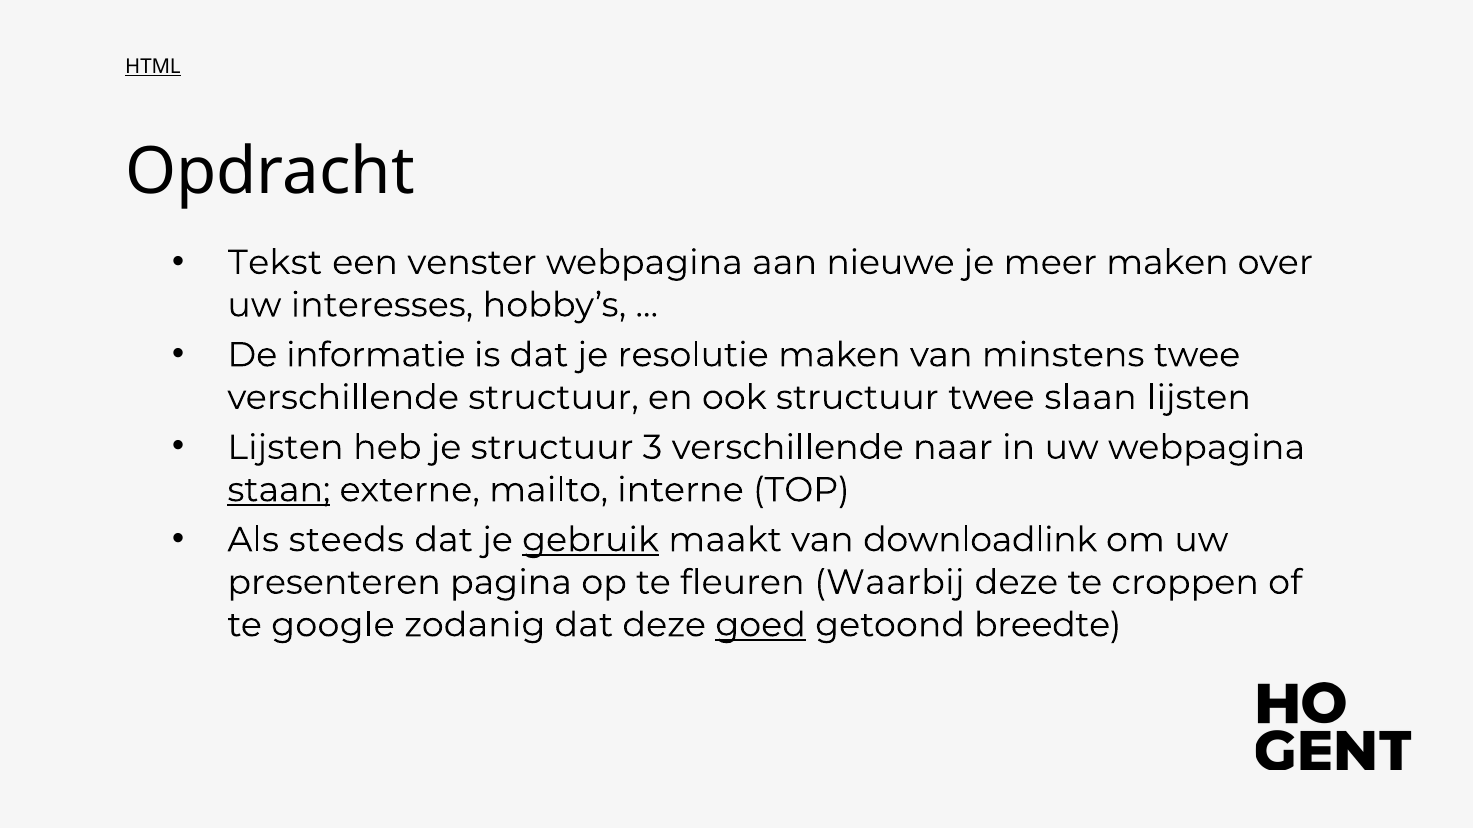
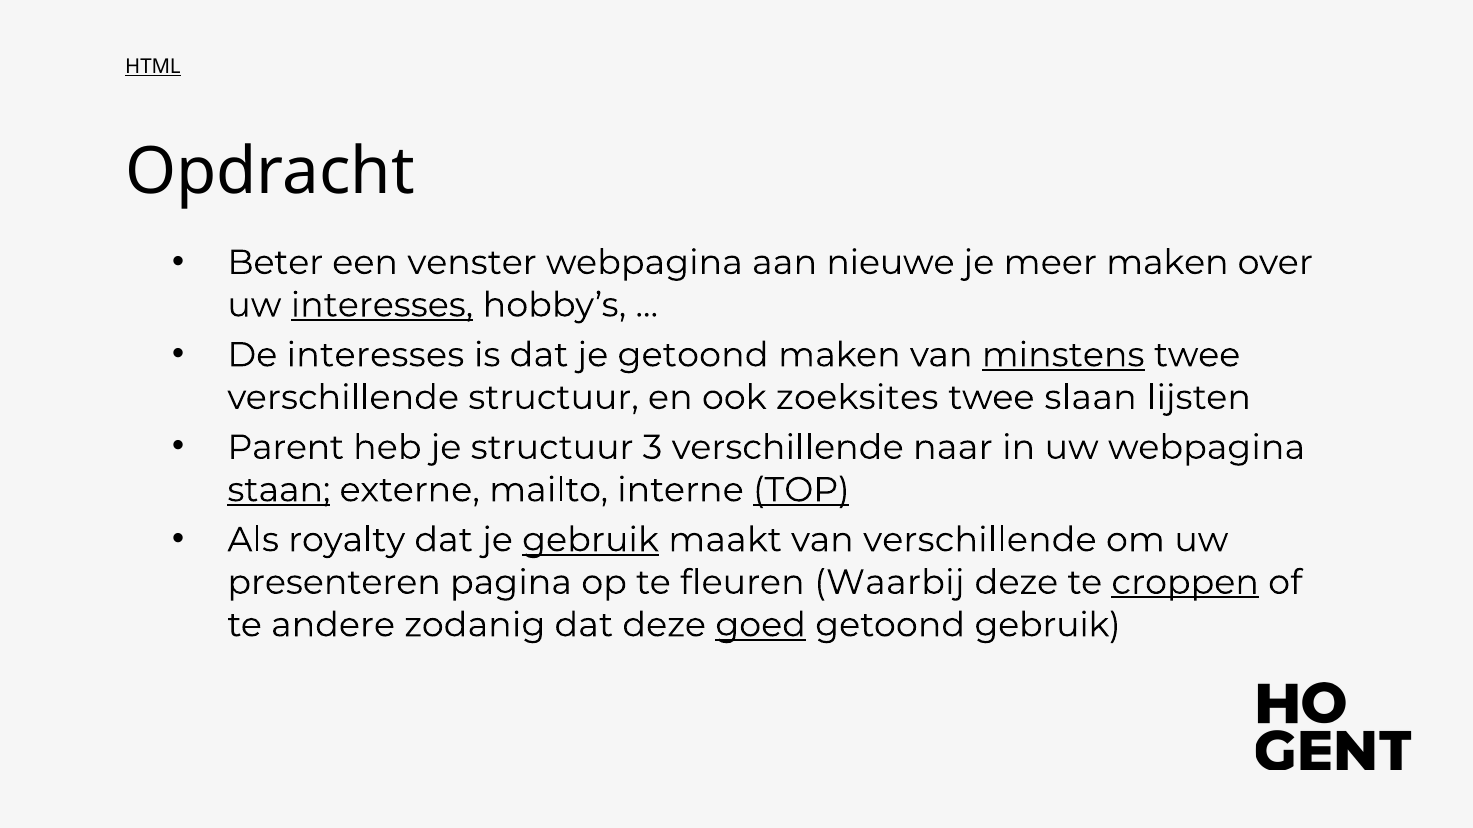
Tekst: Tekst -> Beter
interesses at (382, 305) underline: none -> present
De informatie: informatie -> interesses
je resolutie: resolutie -> getoond
minstens underline: none -> present
ook structuur: structuur -> zoeksites
Lijsten at (285, 448): Lijsten -> Parent
TOP underline: none -> present
steeds: steeds -> royalty
van downloadlink: downloadlink -> verschillende
croppen underline: none -> present
google: google -> andere
getoond breedte: breedte -> gebruik
